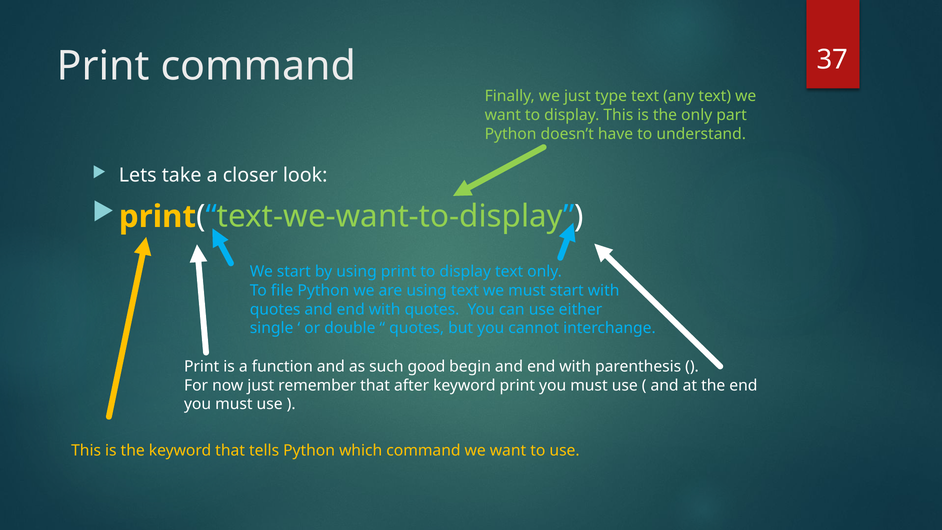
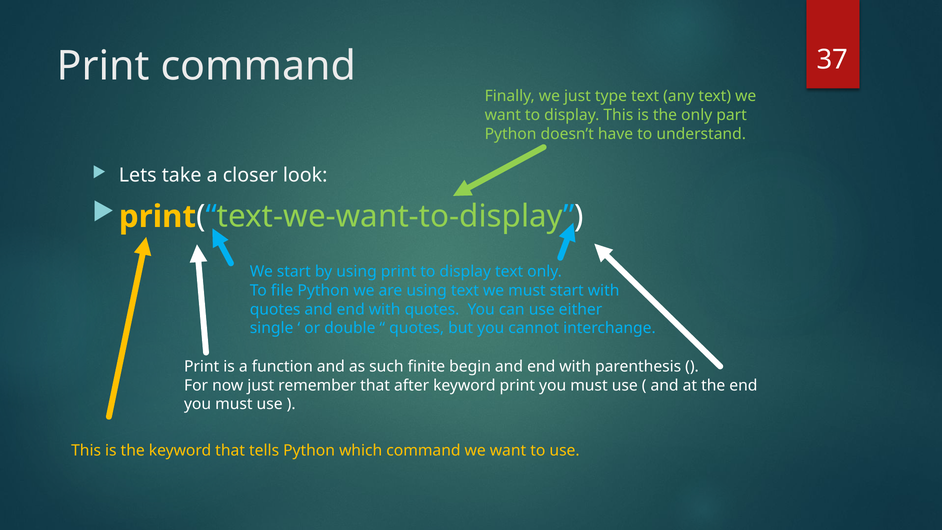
good: good -> finite
